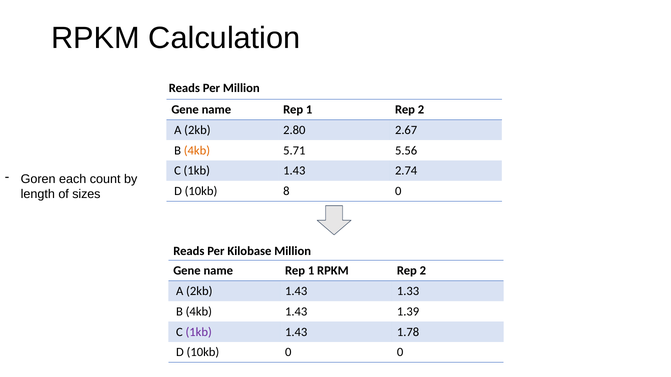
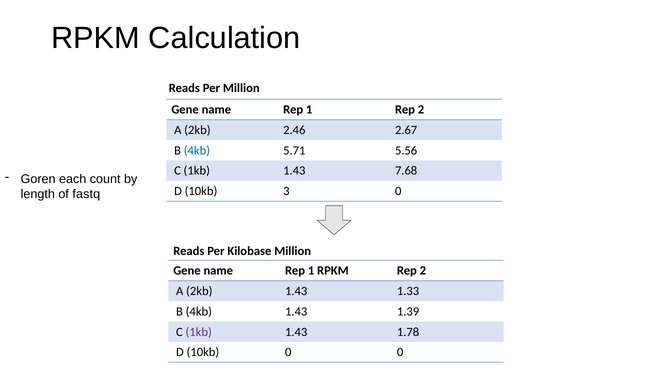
2.80: 2.80 -> 2.46
4kb at (197, 151) colour: orange -> blue
2.74: 2.74 -> 7.68
8: 8 -> 3
sizes: sizes -> fastq
